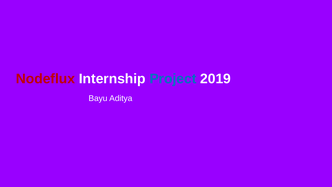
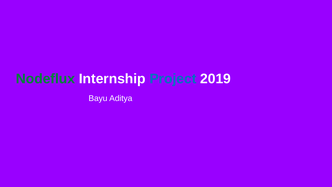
Nodeflux colour: red -> green
